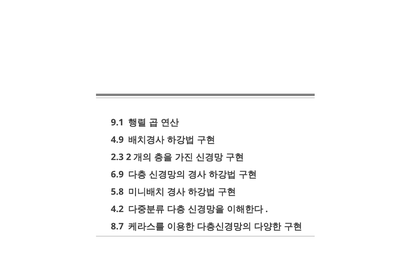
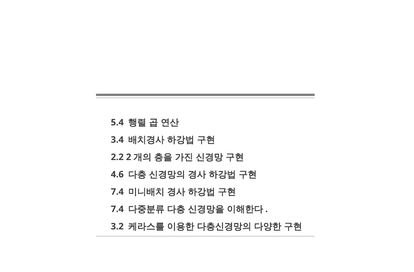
9.1: 9.1 -> 5.4
4.9: 4.9 -> 3.4
2.3: 2.3 -> 2.2
6.9: 6.9 -> 4.6
5.8 at (117, 192): 5.8 -> 7.4
4.2 at (117, 209): 4.2 -> 7.4
8.7: 8.7 -> 3.2
